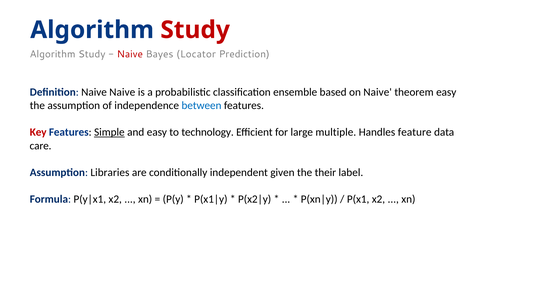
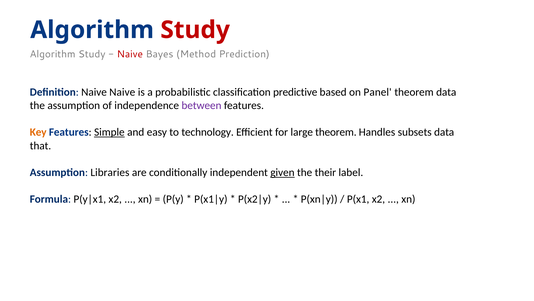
Locator: Locator -> Method
ensemble: ensemble -> predictive
on Naive: Naive -> Panel
theorem easy: easy -> data
between colour: blue -> purple
Key colour: red -> orange
large multiple: multiple -> theorem
feature: feature -> subsets
care: care -> that
given underline: none -> present
